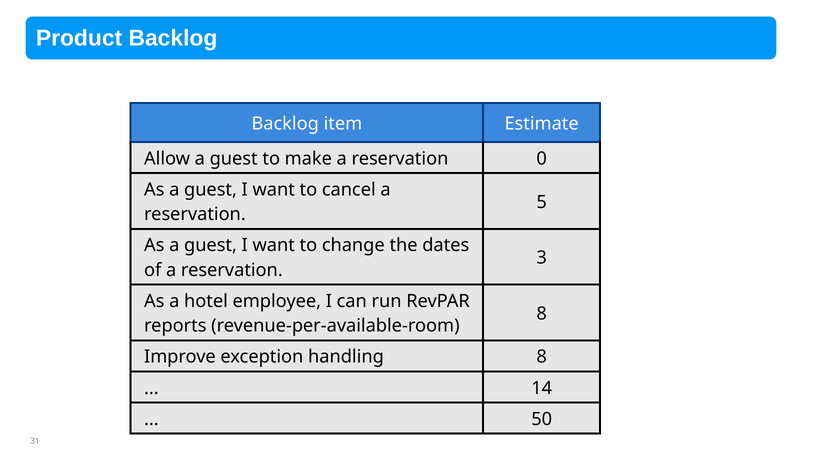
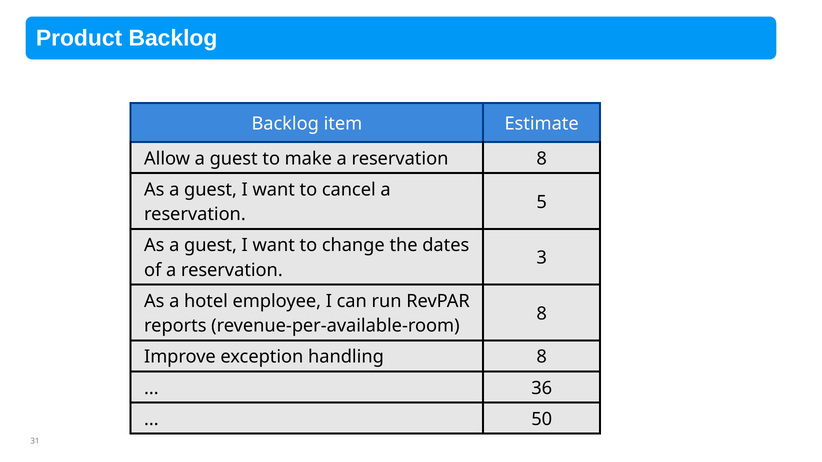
reservation 0: 0 -> 8
14: 14 -> 36
